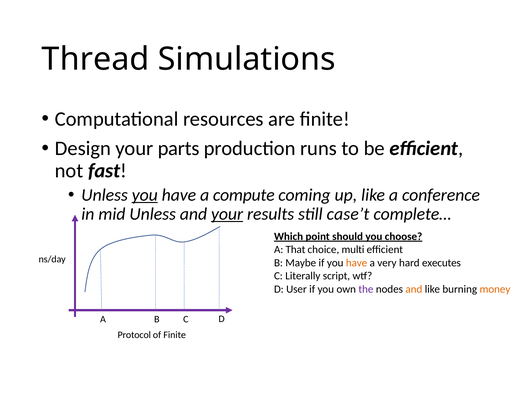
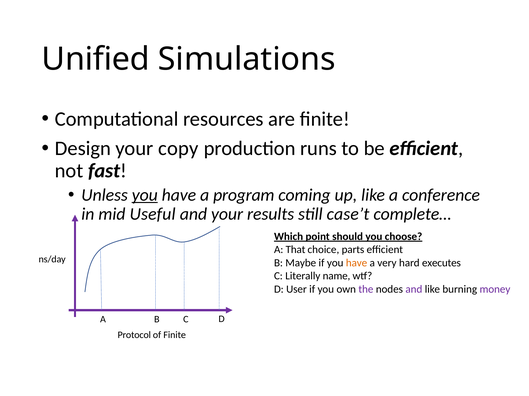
Thread: Thread -> Unified
parts: parts -> copy
compute: compute -> program
mid Unless: Unless -> Useful
your at (227, 214) underline: present -> none
multi: multi -> parts
script: script -> name
and at (414, 290) colour: orange -> purple
money colour: orange -> purple
